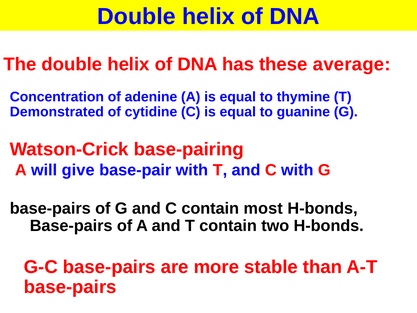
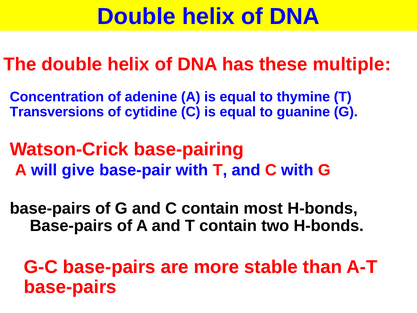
average: average -> multiple
Demonstrated: Demonstrated -> Transversions
